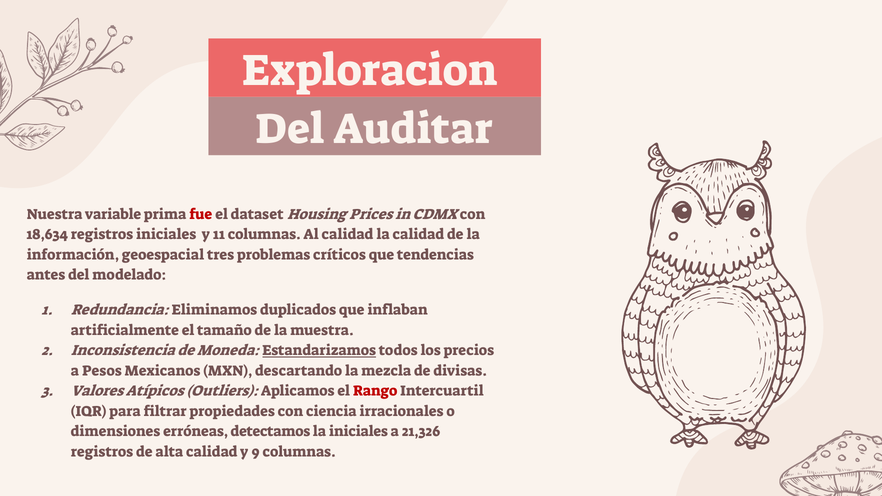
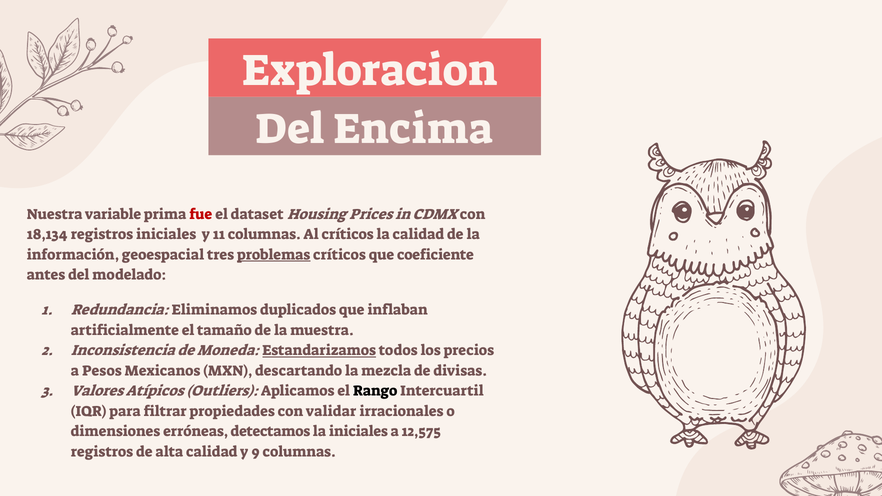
Auditar: Auditar -> Encima
18,634: 18,634 -> 18,134
Al calidad: calidad -> críticos
problemas underline: none -> present
tendencias: tendencias -> coeficiente
Rango colour: red -> black
ciencia: ciencia -> validar
21,326: 21,326 -> 12,575
